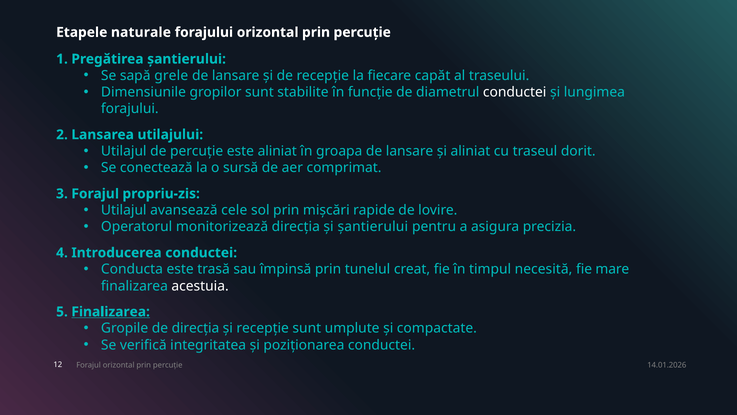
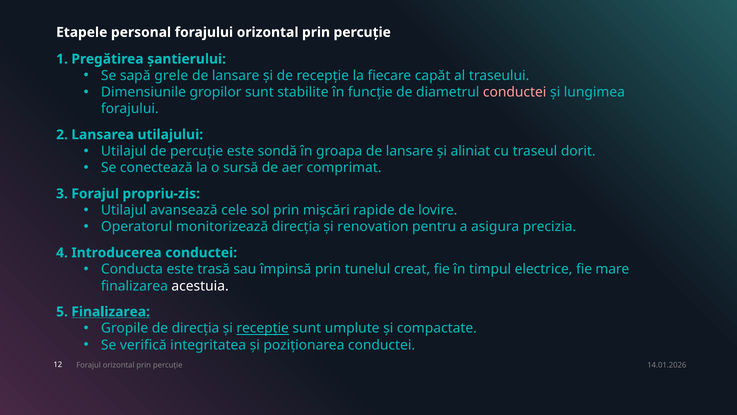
naturale: naturale -> personal
conductei at (515, 92) colour: white -> pink
este aliniat: aliniat -> sondă
și șantierului: șantierului -> renovation
necesită: necesită -> electrice
recepție at (263, 328) underline: none -> present
